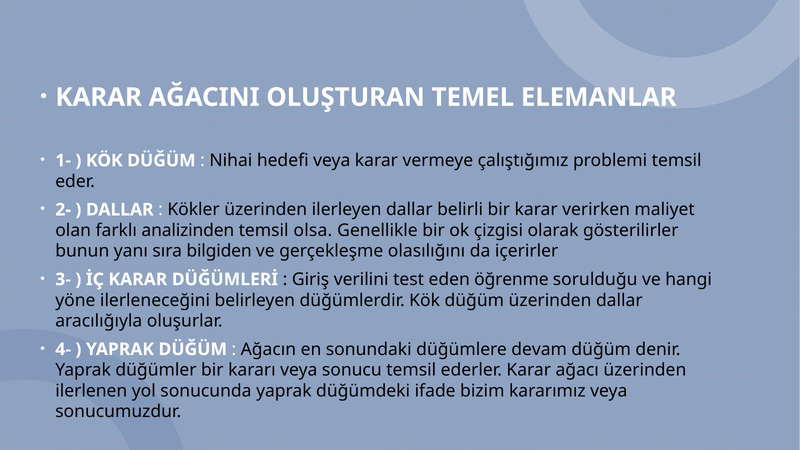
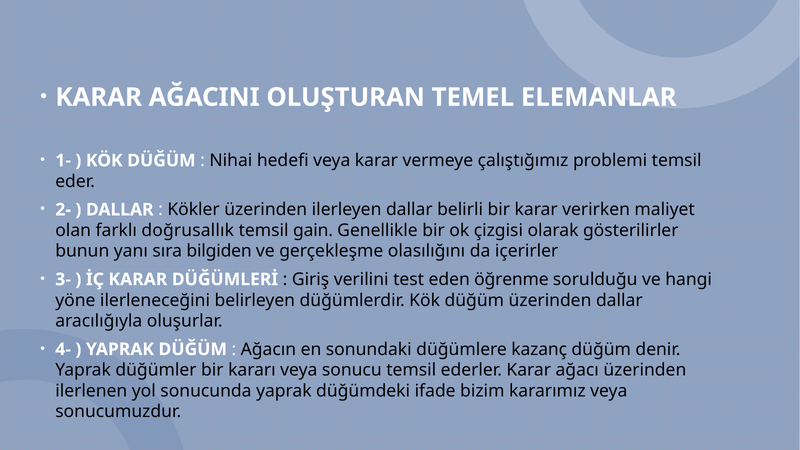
analizinden: analizinden -> doğrusallık
olsa: olsa -> gain
devam: devam -> kazanç
